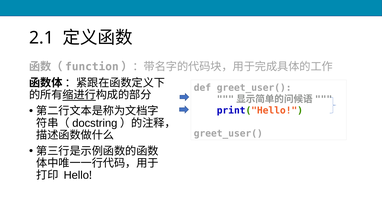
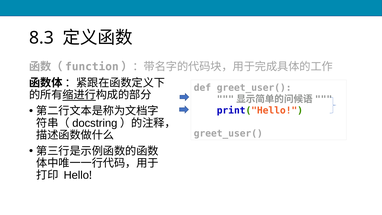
2.1: 2.1 -> 8.3
